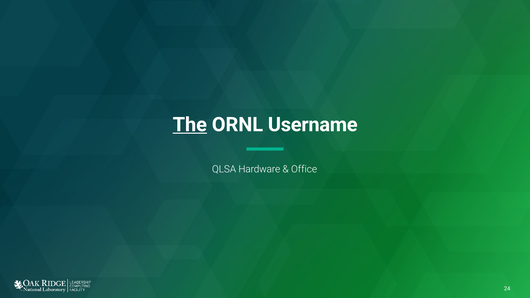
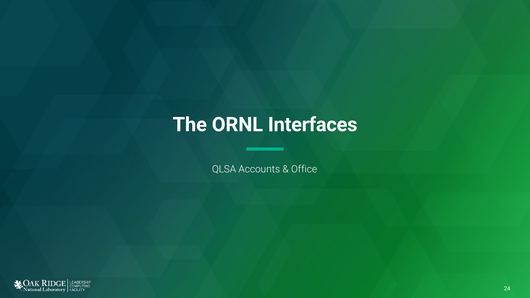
The underline: present -> none
Username: Username -> Interfaces
Hardware: Hardware -> Accounts
